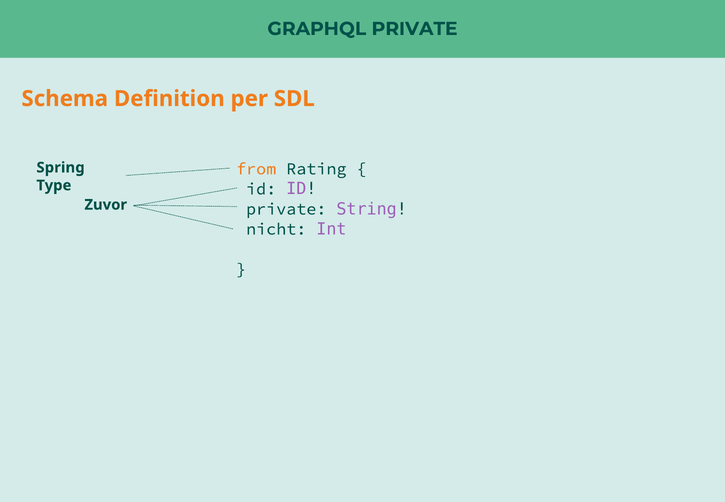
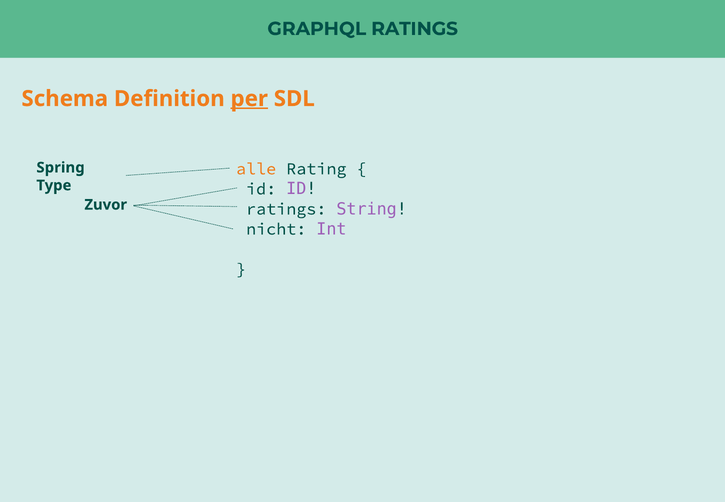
GRAPHQL PRIVATE: PRIVATE -> RATINGS
per underline: none -> present
from: from -> alle
private at (286, 209): private -> ratings
